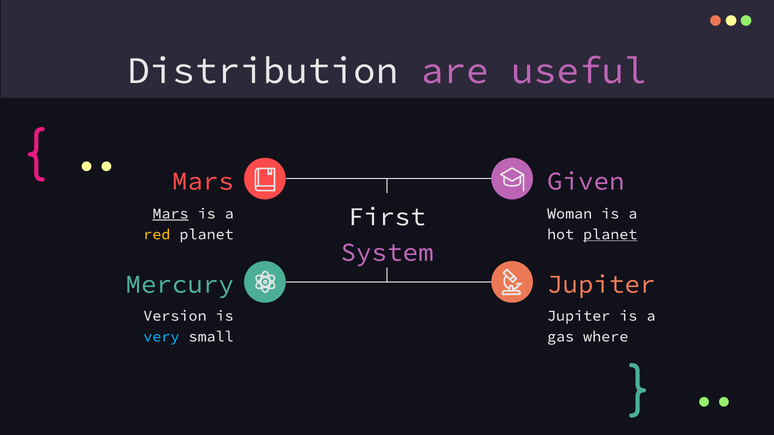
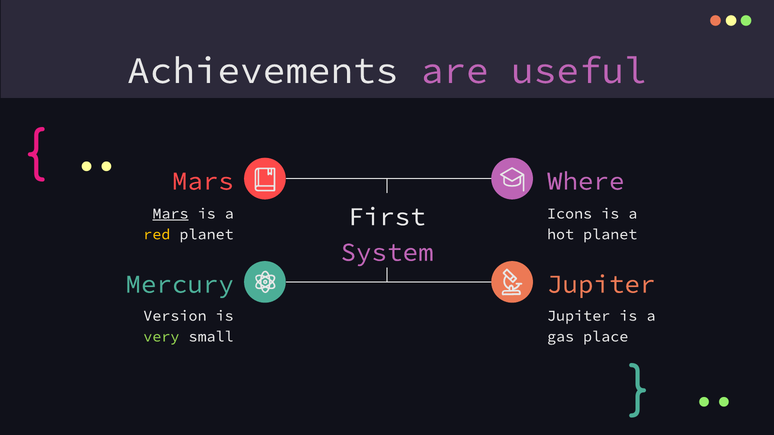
Distribution: Distribution -> Achievements
Given: Given -> Where
Woman: Woman -> Icons
planet at (610, 234) underline: present -> none
very colour: light blue -> light green
where: where -> place
